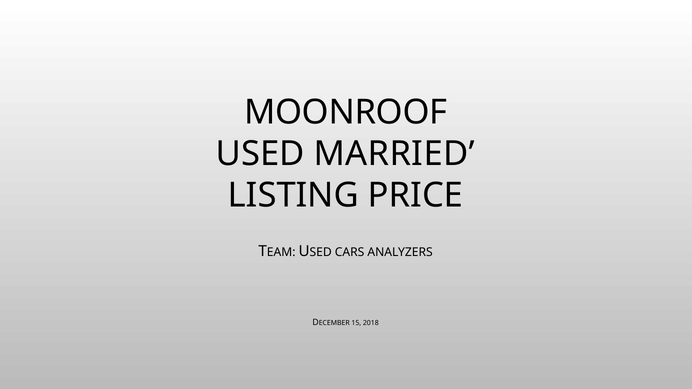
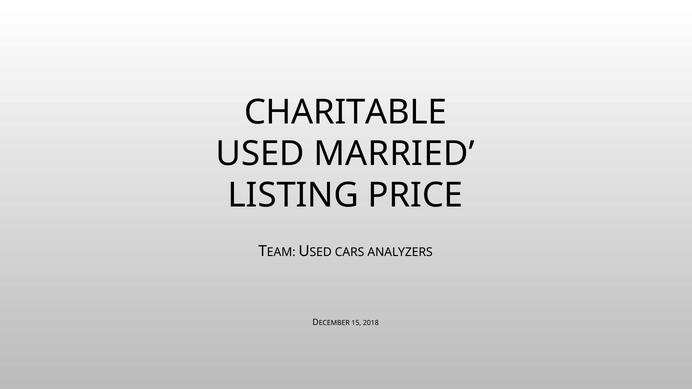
MOONROOF: MOONROOF -> CHARITABLE
